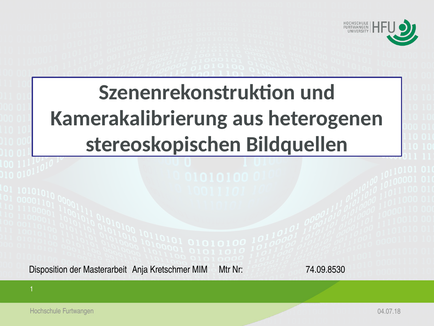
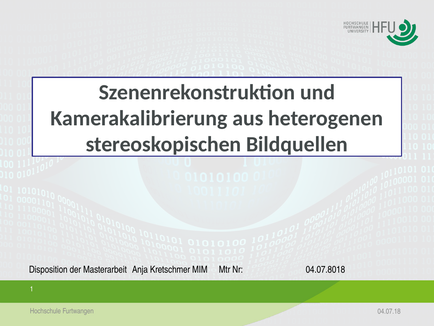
74.09.8530: 74.09.8530 -> 04.07.8018
